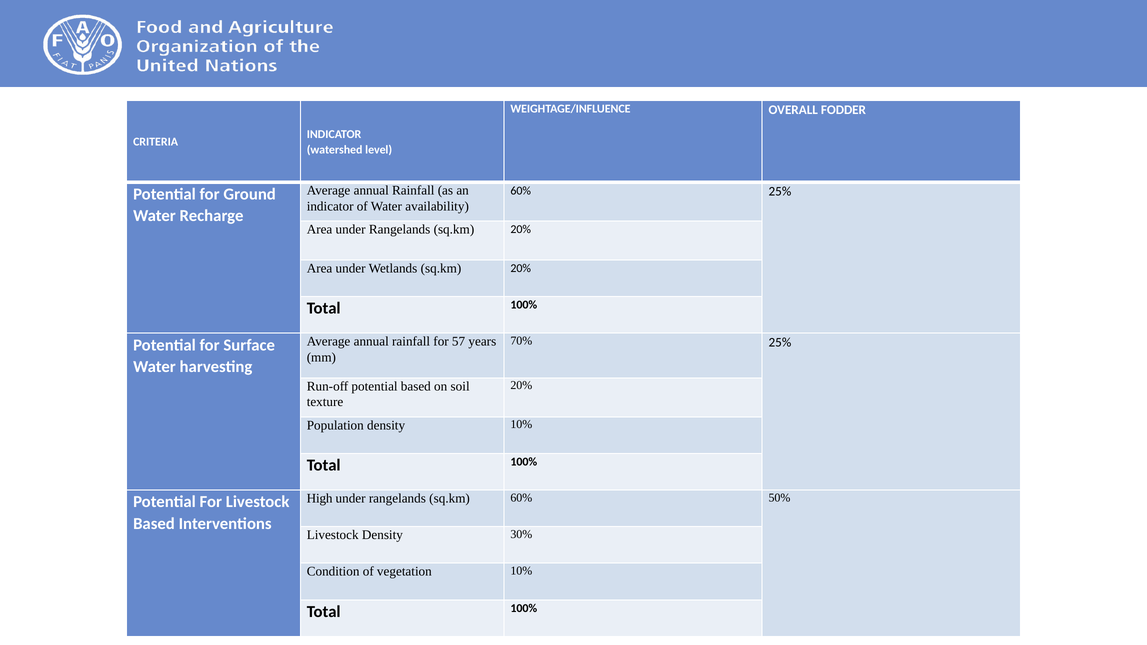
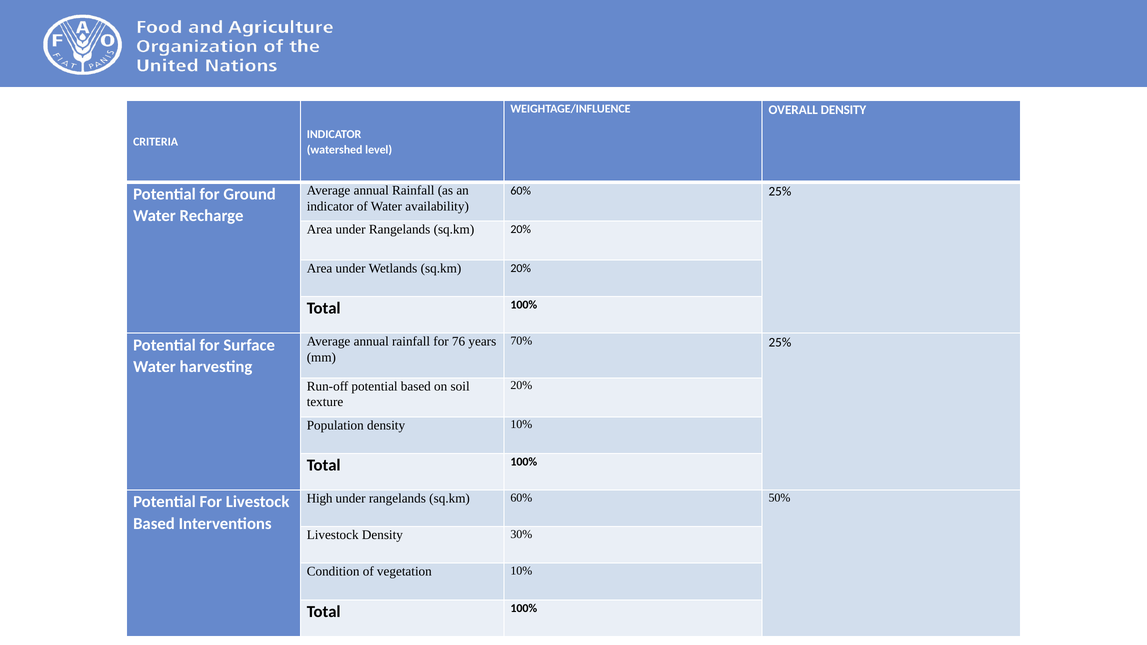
OVERALL FODDER: FODDER -> DENSITY
57: 57 -> 76
